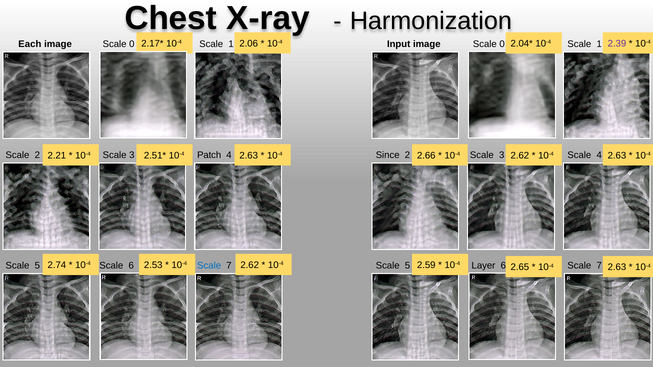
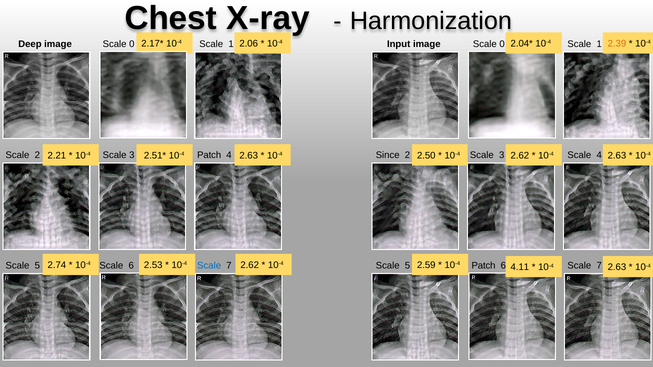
2.39 colour: purple -> orange
Each: Each -> Deep
2.66: 2.66 -> 2.50
5 Layer: Layer -> Patch
2.65: 2.65 -> 4.11
